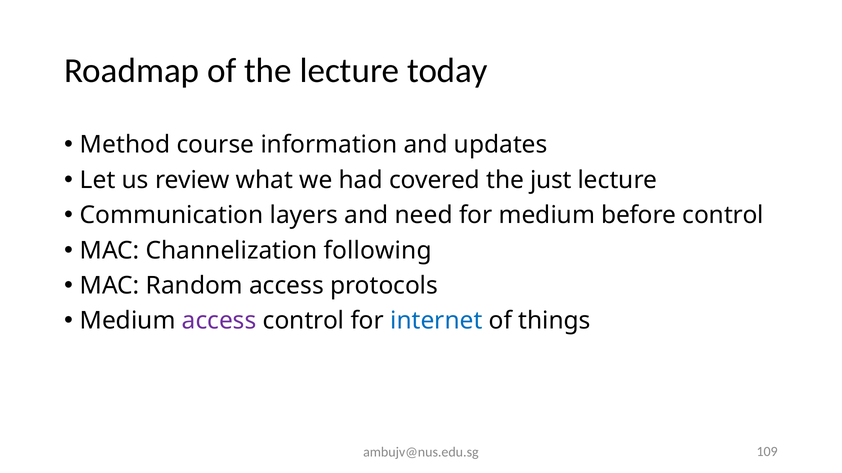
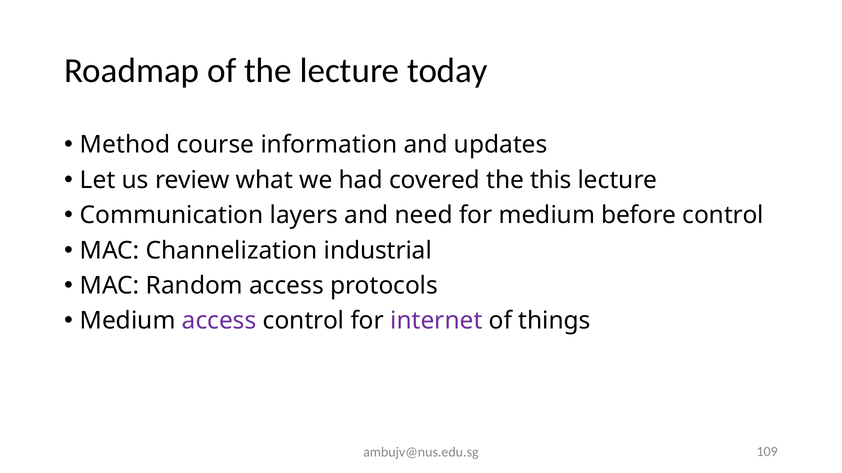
just: just -> this
following: following -> industrial
internet colour: blue -> purple
